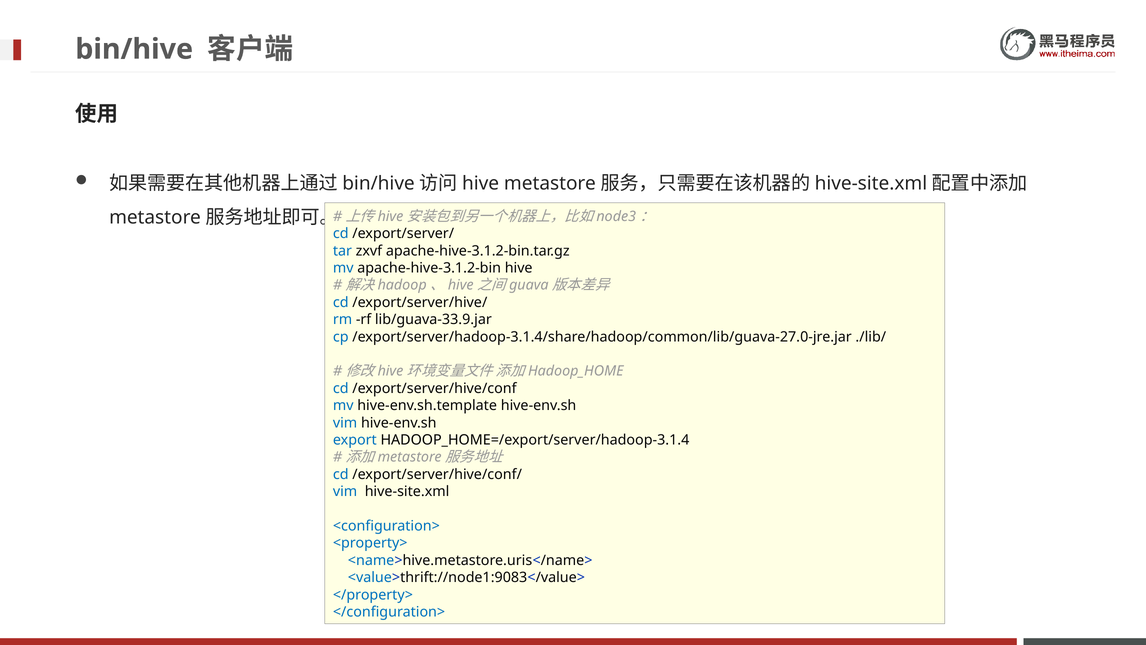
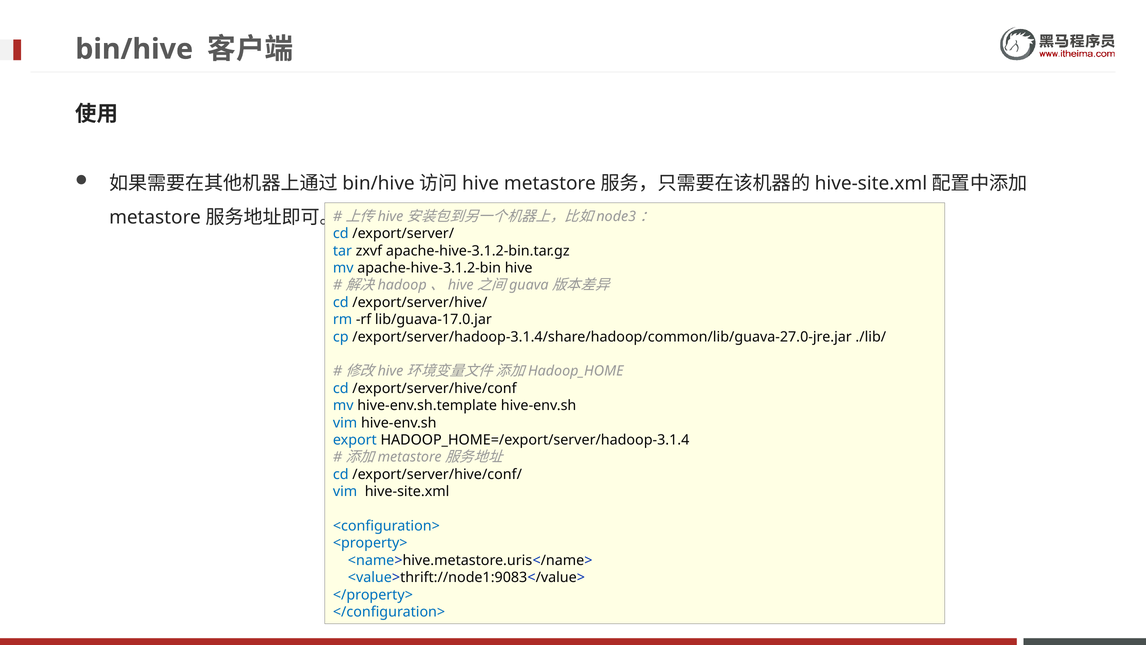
lib/guava-33.9.jar: lib/guava-33.9.jar -> lib/guava-17.0.jar
